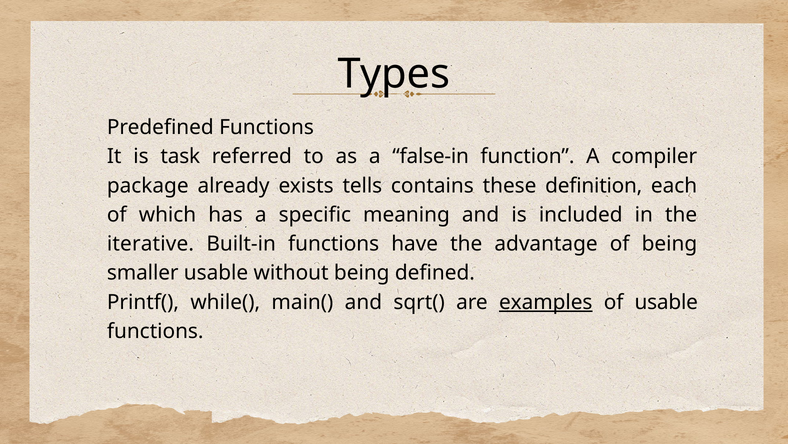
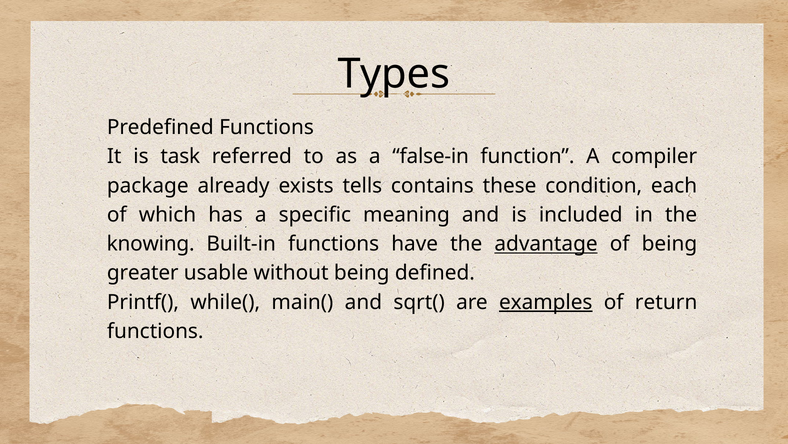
definition: definition -> condition
iterative: iterative -> knowing
advantage underline: none -> present
smaller: smaller -> greater
of usable: usable -> return
